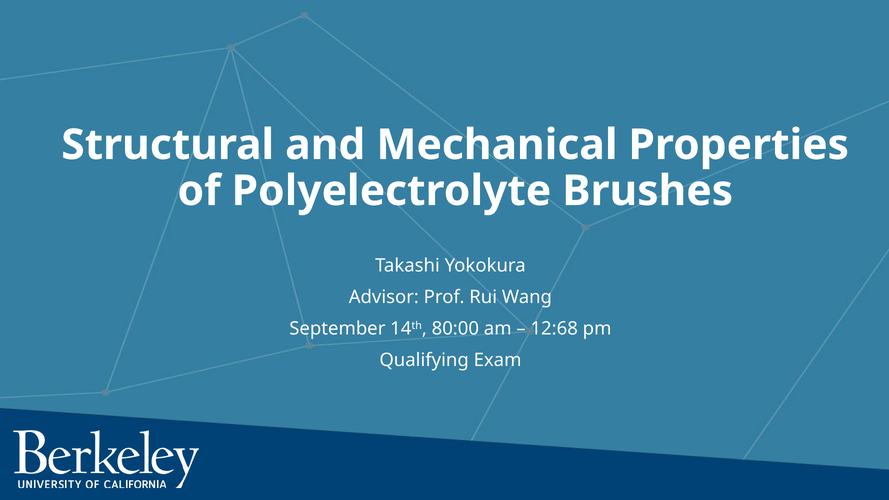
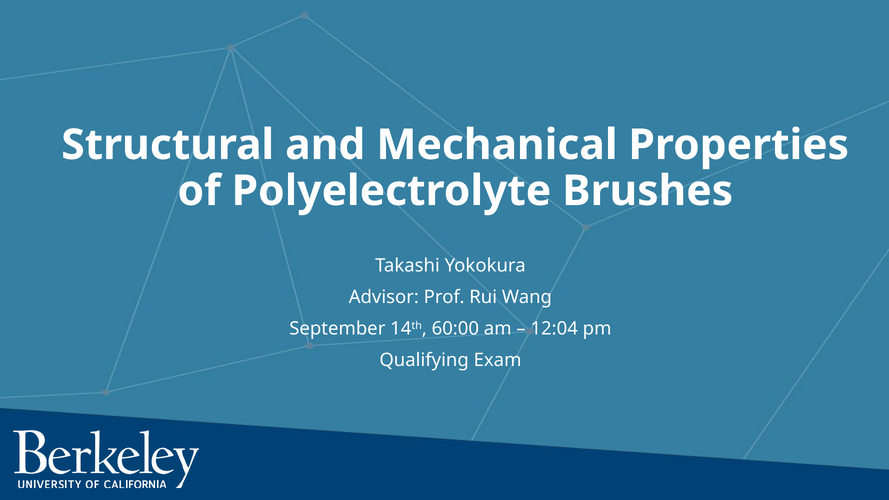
80:00: 80:00 -> 60:00
12:68: 12:68 -> 12:04
